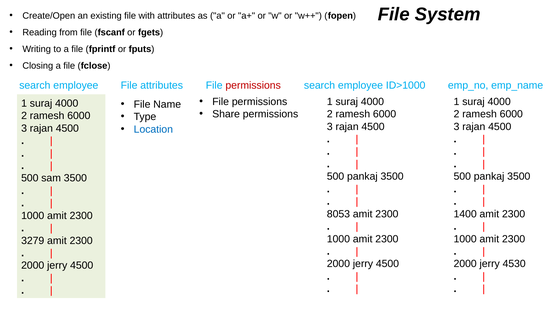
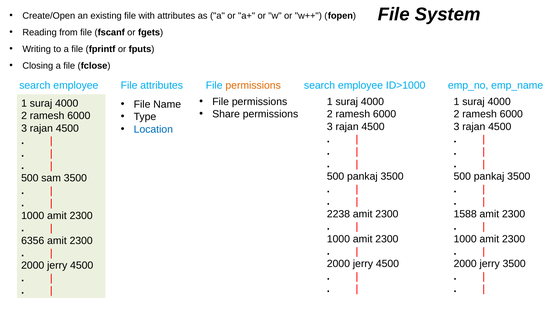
permissions at (253, 85) colour: red -> orange
8053: 8053 -> 2238
1400: 1400 -> 1588
3279: 3279 -> 6356
jerry 4530: 4530 -> 3500
